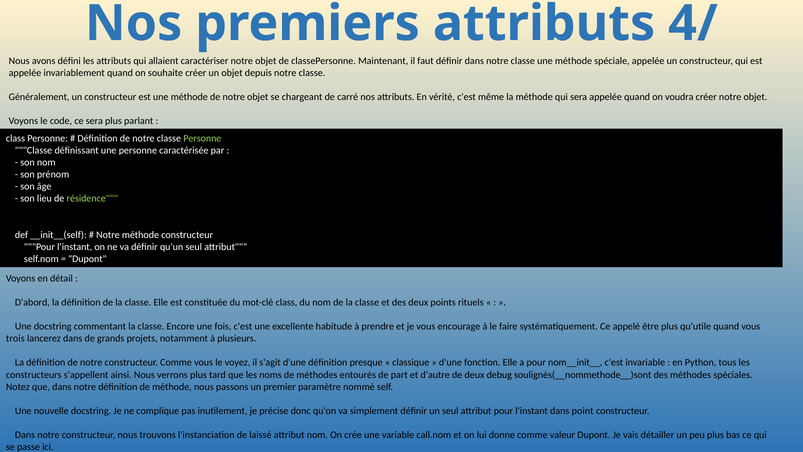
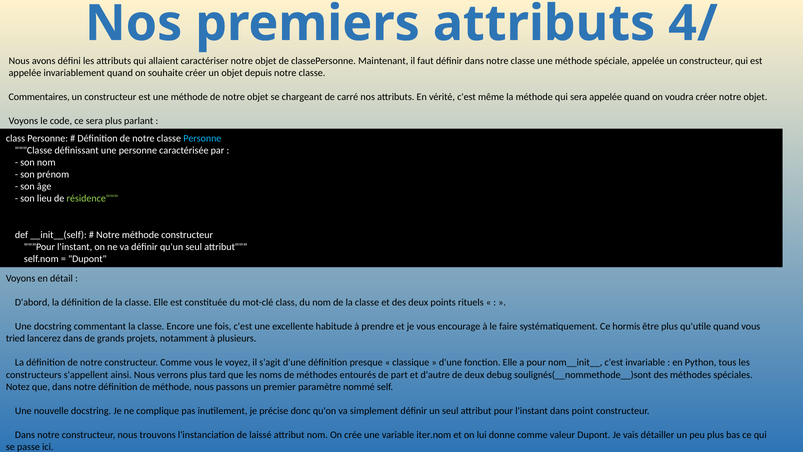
Généralement: Généralement -> Commentaires
Personne at (202, 138) colour: light green -> light blue
appelé: appelé -> hormis
trois: trois -> tried
call.nom: call.nom -> iter.nom
